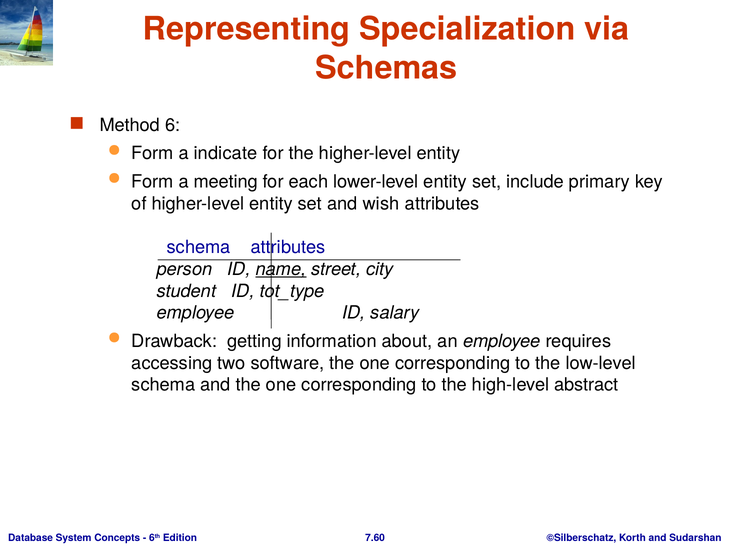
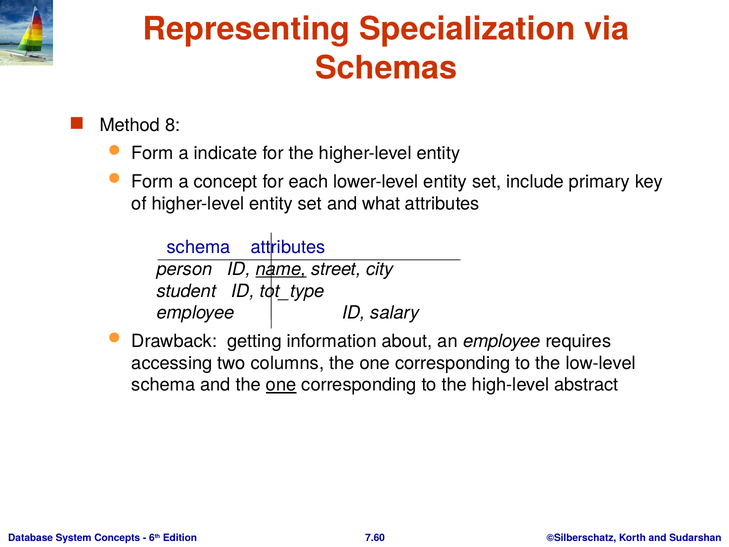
6: 6 -> 8
meeting: meeting -> concept
wish: wish -> what
software: software -> columns
one at (281, 385) underline: none -> present
